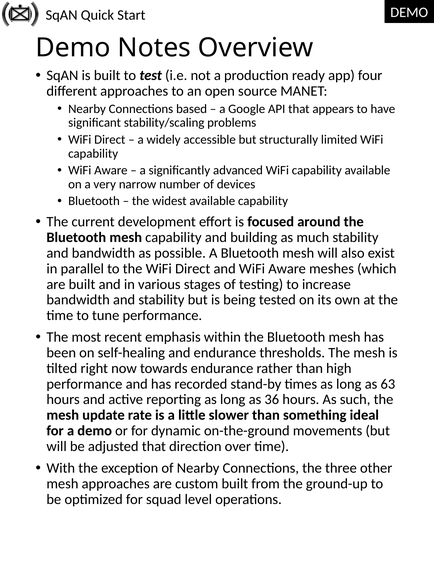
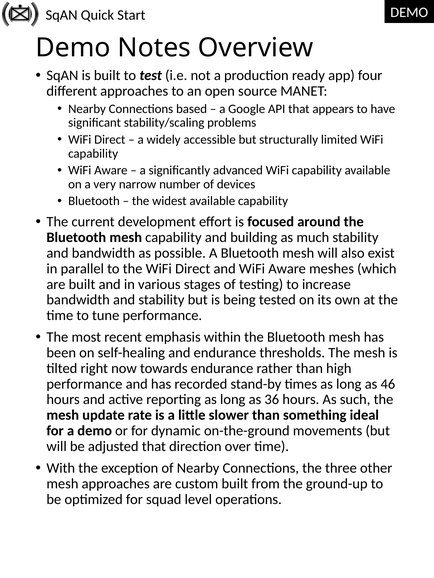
63: 63 -> 46
